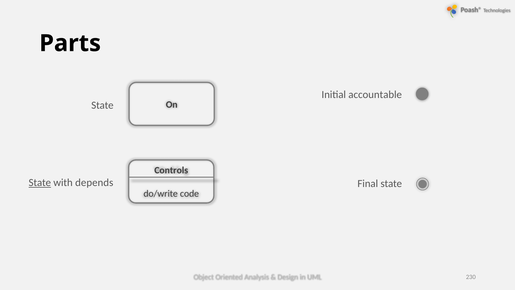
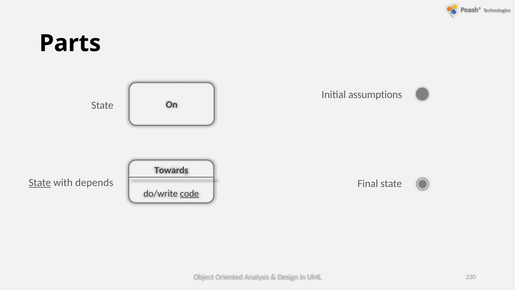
accountable: accountable -> assumptions
Controls: Controls -> Towards
code underline: none -> present
